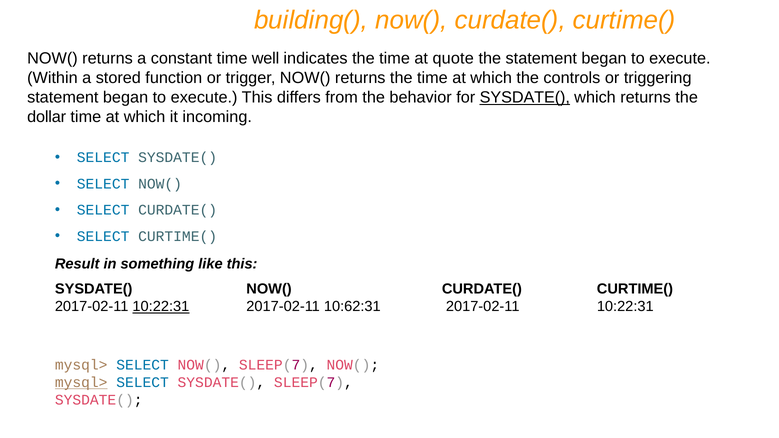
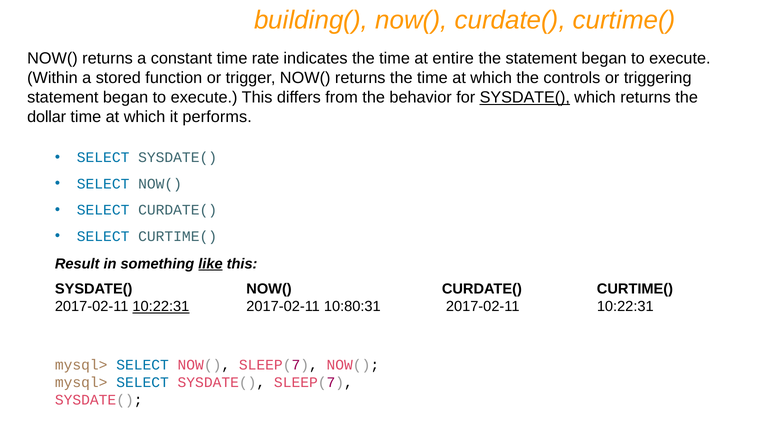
well: well -> rate
quote: quote -> entire
incoming: incoming -> performs
like underline: none -> present
10:62:31: 10:62:31 -> 10:80:31
mysql> at (81, 383) underline: present -> none
